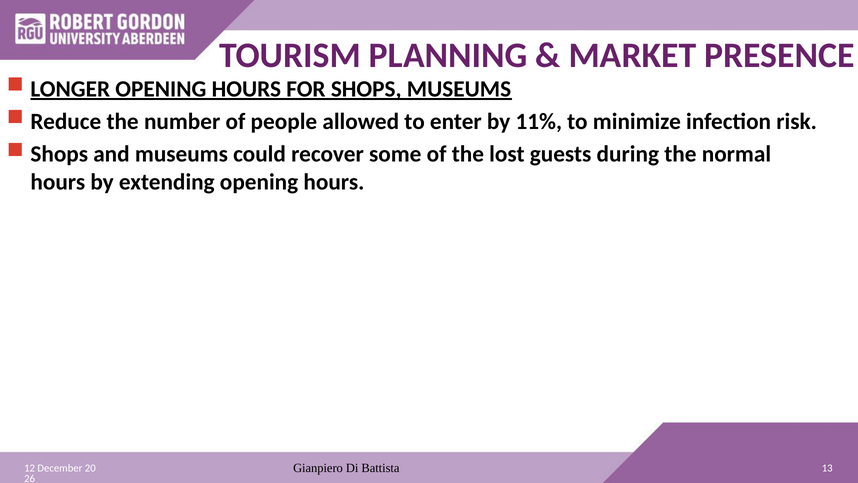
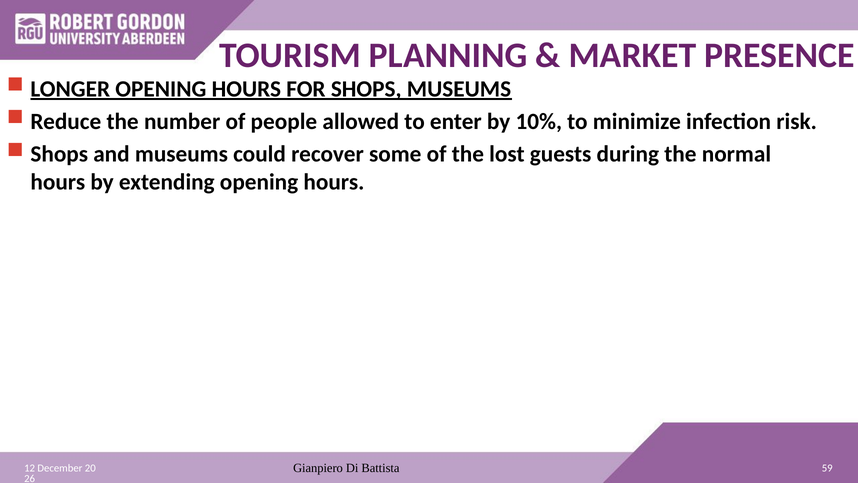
11%: 11% -> 10%
13: 13 -> 59
